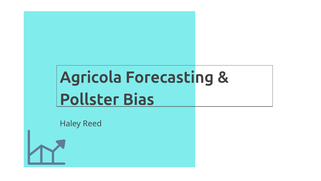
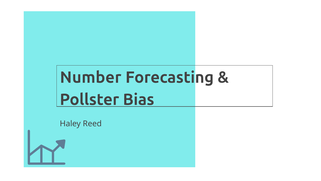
Agricola: Agricola -> Number
